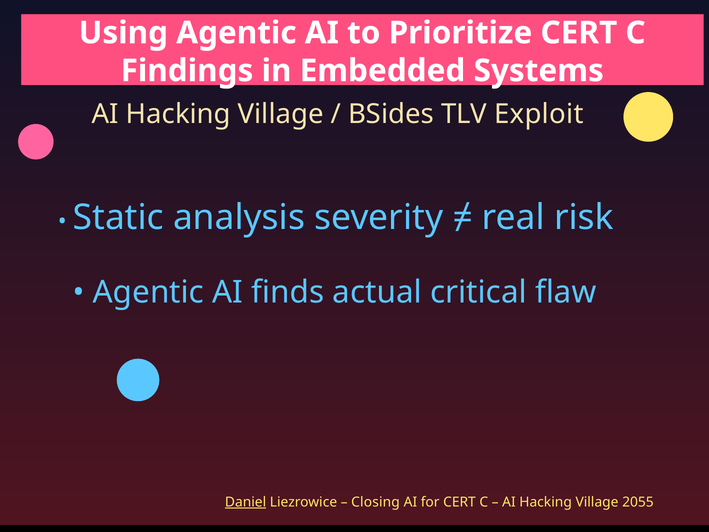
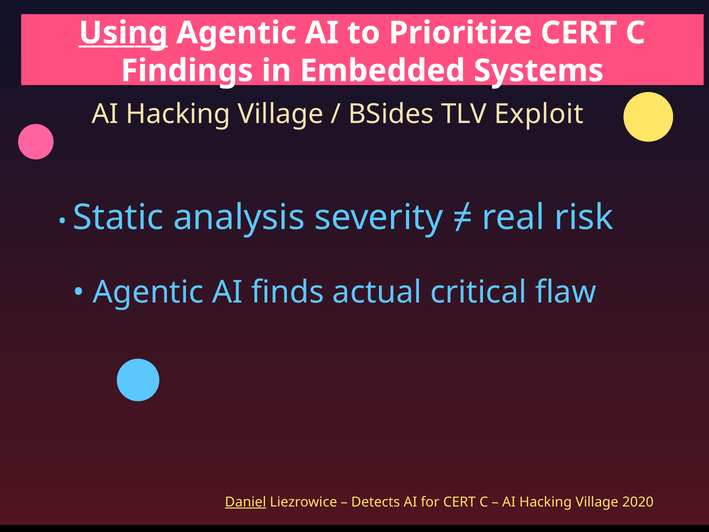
Using underline: none -> present
Closing: Closing -> Detects
2055: 2055 -> 2020
